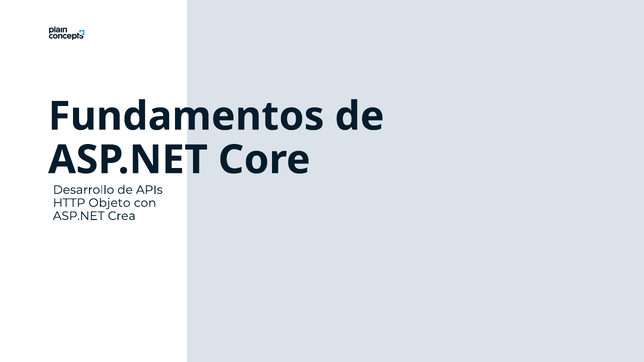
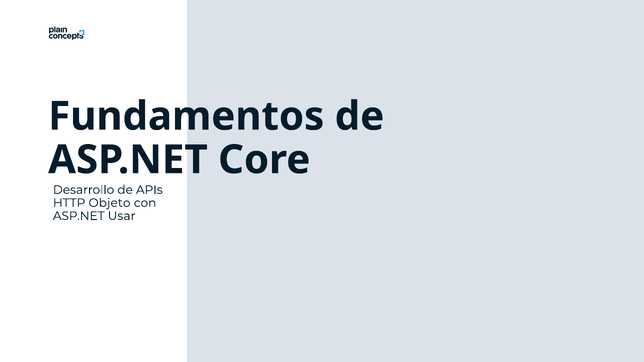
Crea: Crea -> Usar
